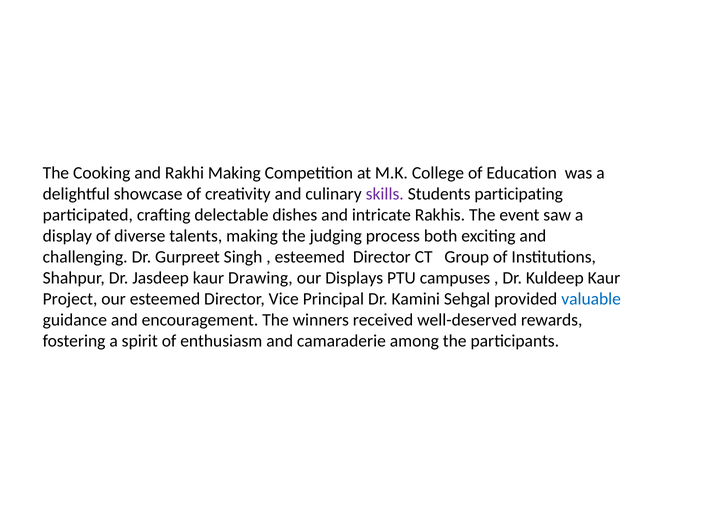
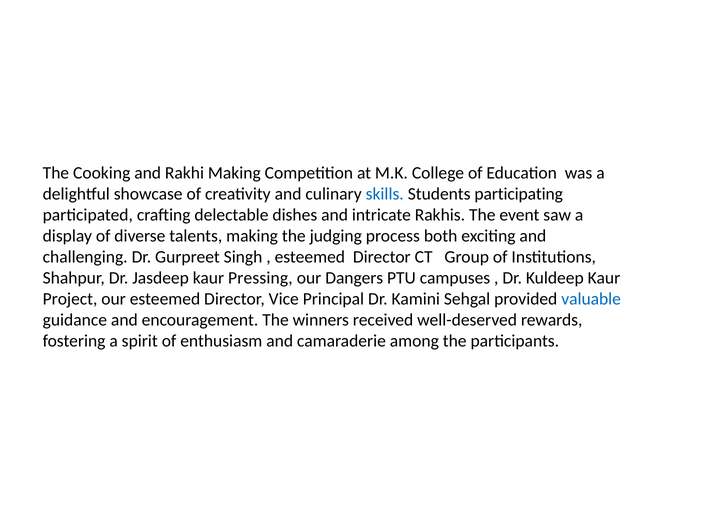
skills colour: purple -> blue
Drawing: Drawing -> Pressing
Displays: Displays -> Dangers
